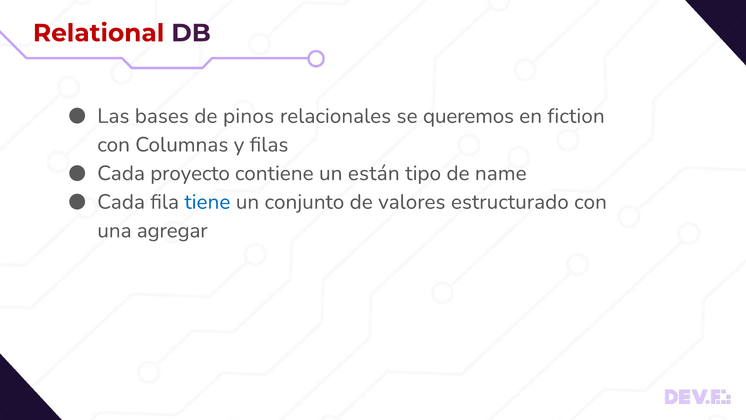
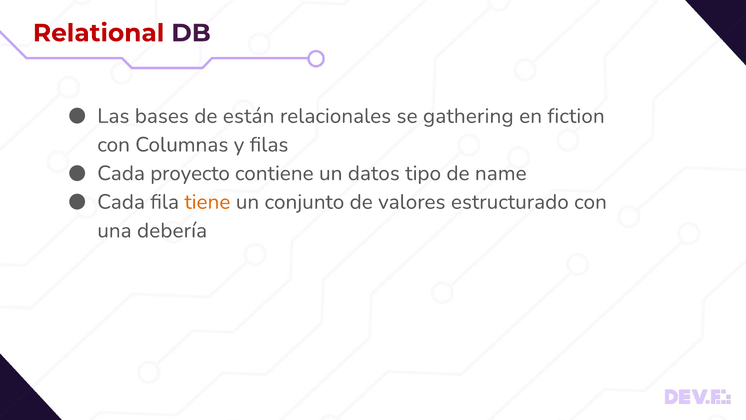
pinos: pinos -> están
queremos: queremos -> gathering
están: están -> datos
tiene colour: blue -> orange
agregar: agregar -> debería
